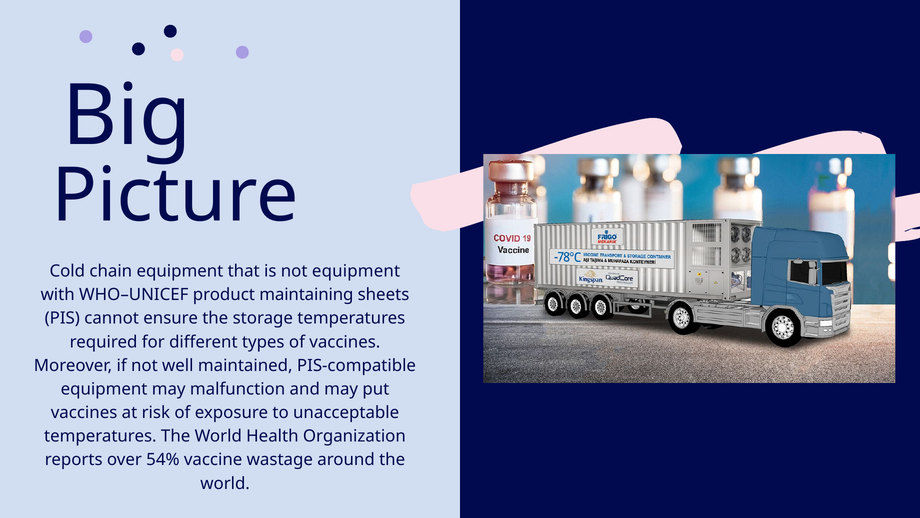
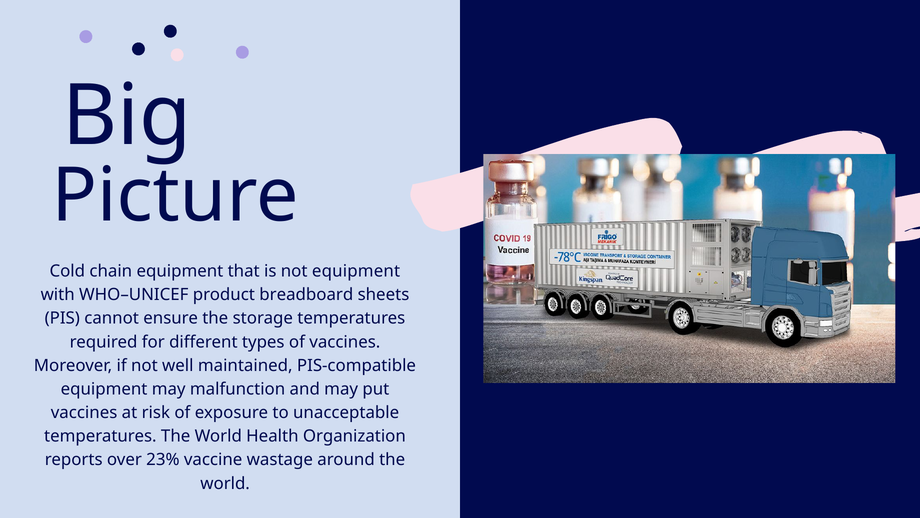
maintaining: maintaining -> breadboard
54%: 54% -> 23%
